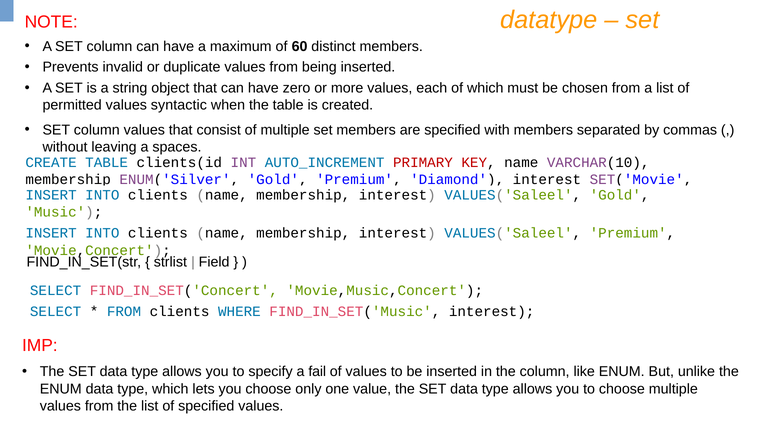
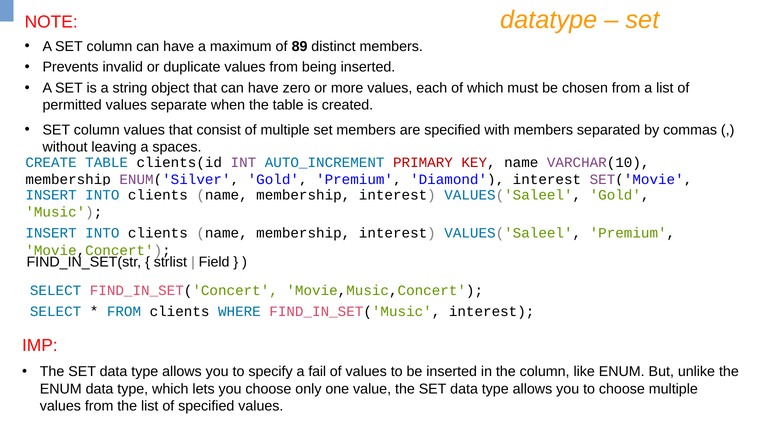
60: 60 -> 89
syntactic: syntactic -> separate
